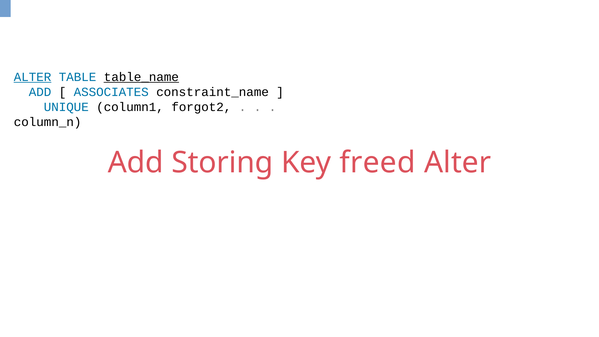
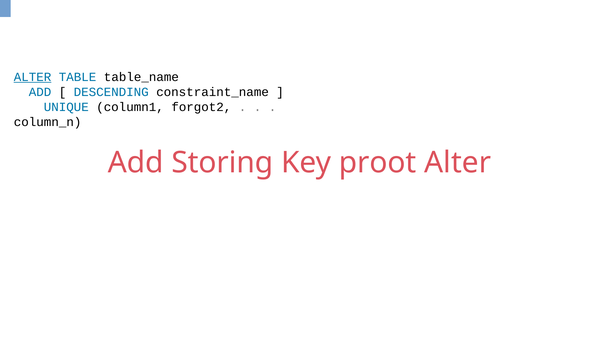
table_name underline: present -> none
ASSOCIATES: ASSOCIATES -> DESCENDING
freed: freed -> proot
